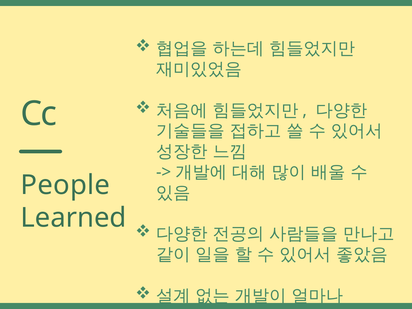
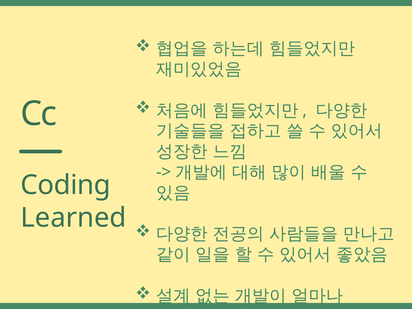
People: People -> Coding
